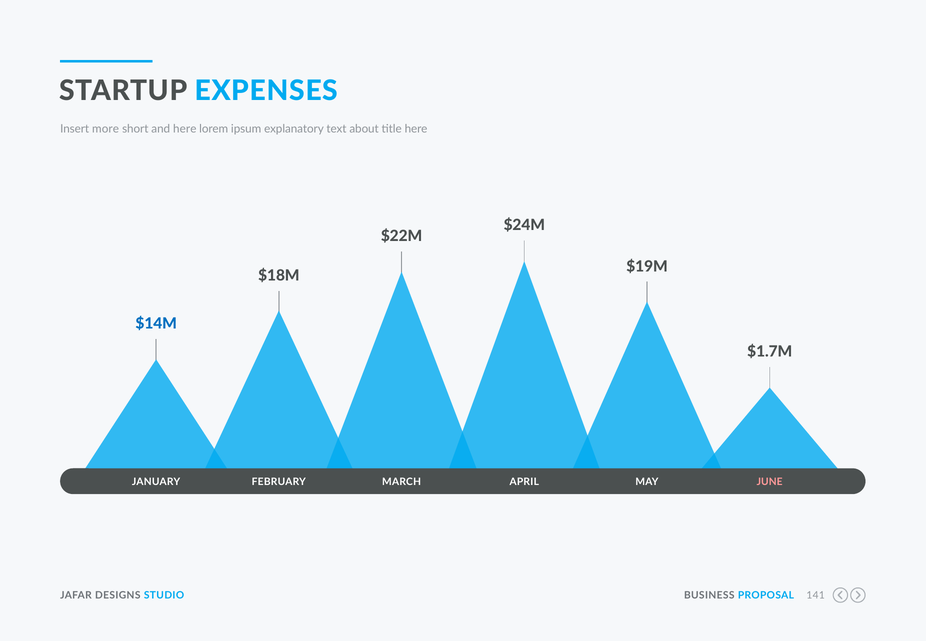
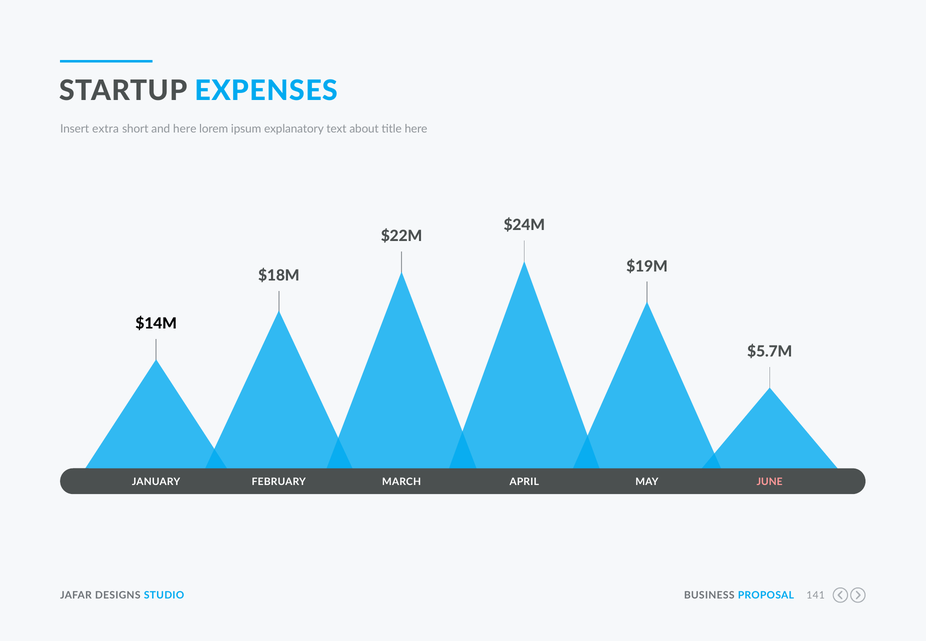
more: more -> extra
$14M colour: blue -> black
$1.7M: $1.7M -> $5.7M
